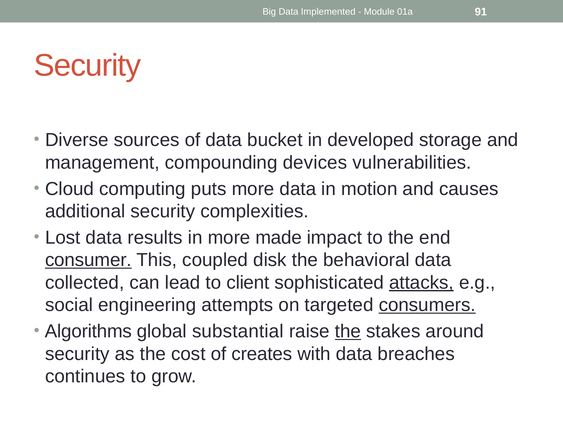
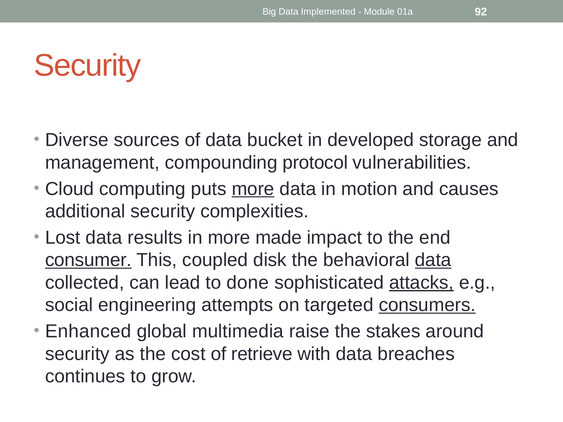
91: 91 -> 92
devices: devices -> protocol
more at (253, 189) underline: none -> present
data at (433, 260) underline: none -> present
client: client -> done
Algorithms: Algorithms -> Enhanced
substantial: substantial -> multimedia
the at (348, 332) underline: present -> none
creates: creates -> retrieve
